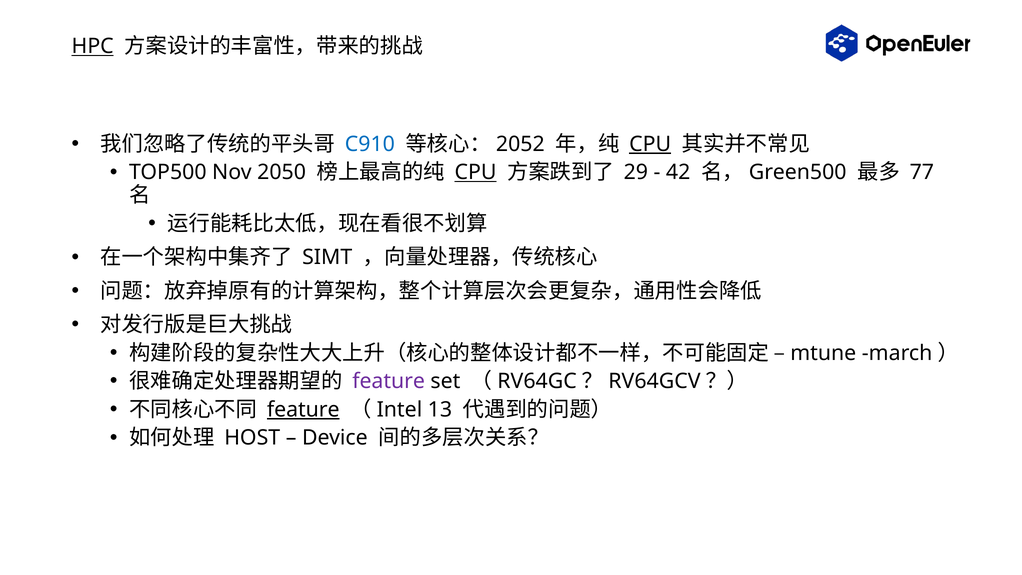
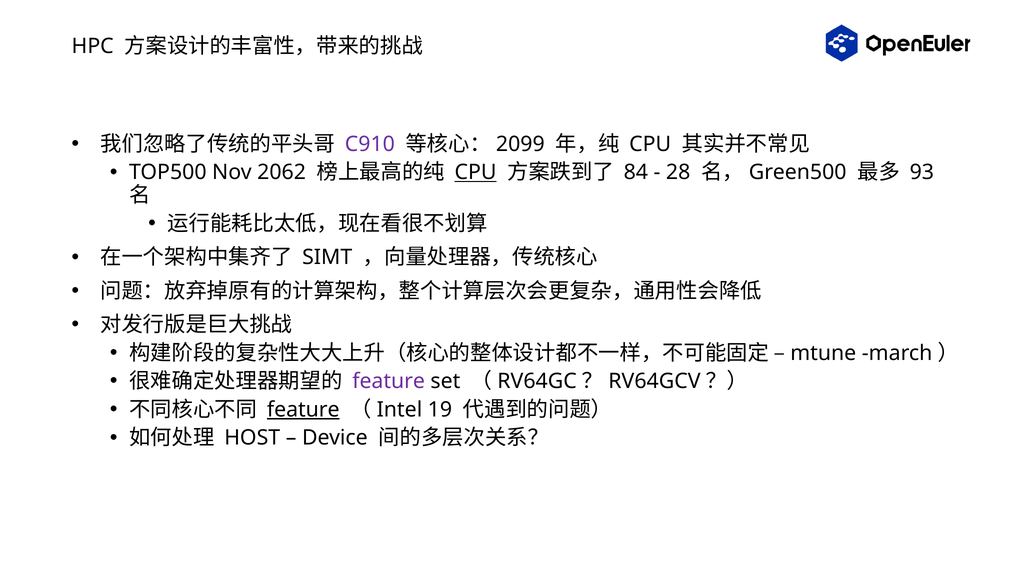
HPC underline: present -> none
C910 colour: blue -> purple
2052: 2052 -> 2099
CPU at (650, 144) underline: present -> none
2050: 2050 -> 2062
29: 29 -> 84
42: 42 -> 28
77: 77 -> 93
13: 13 -> 19
